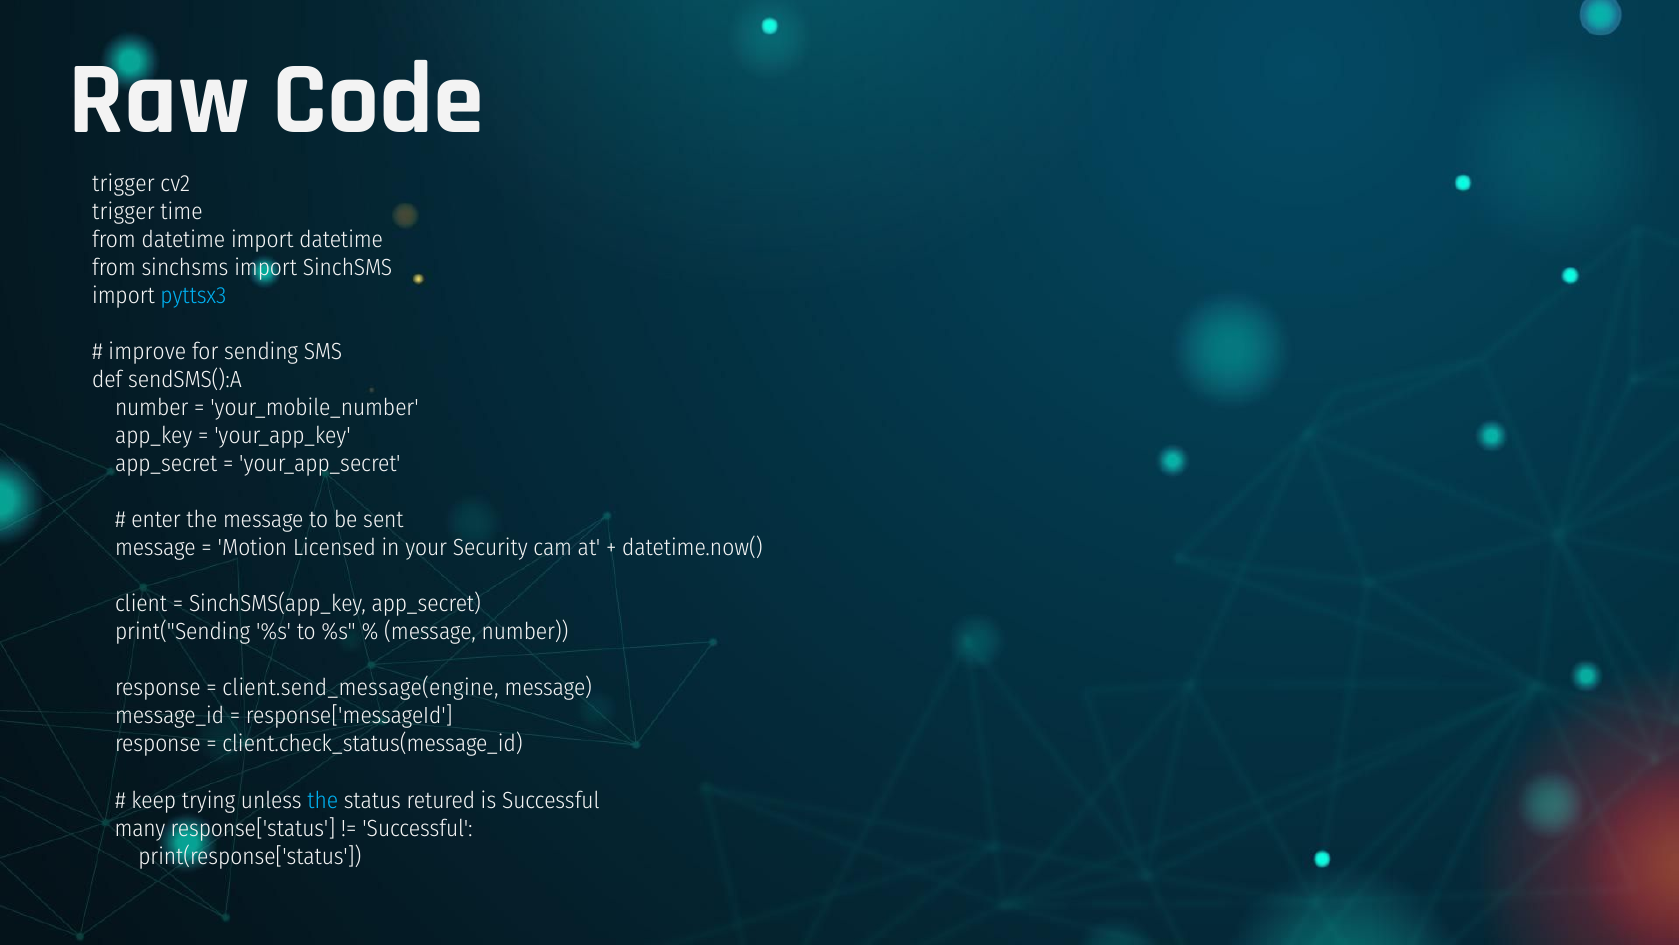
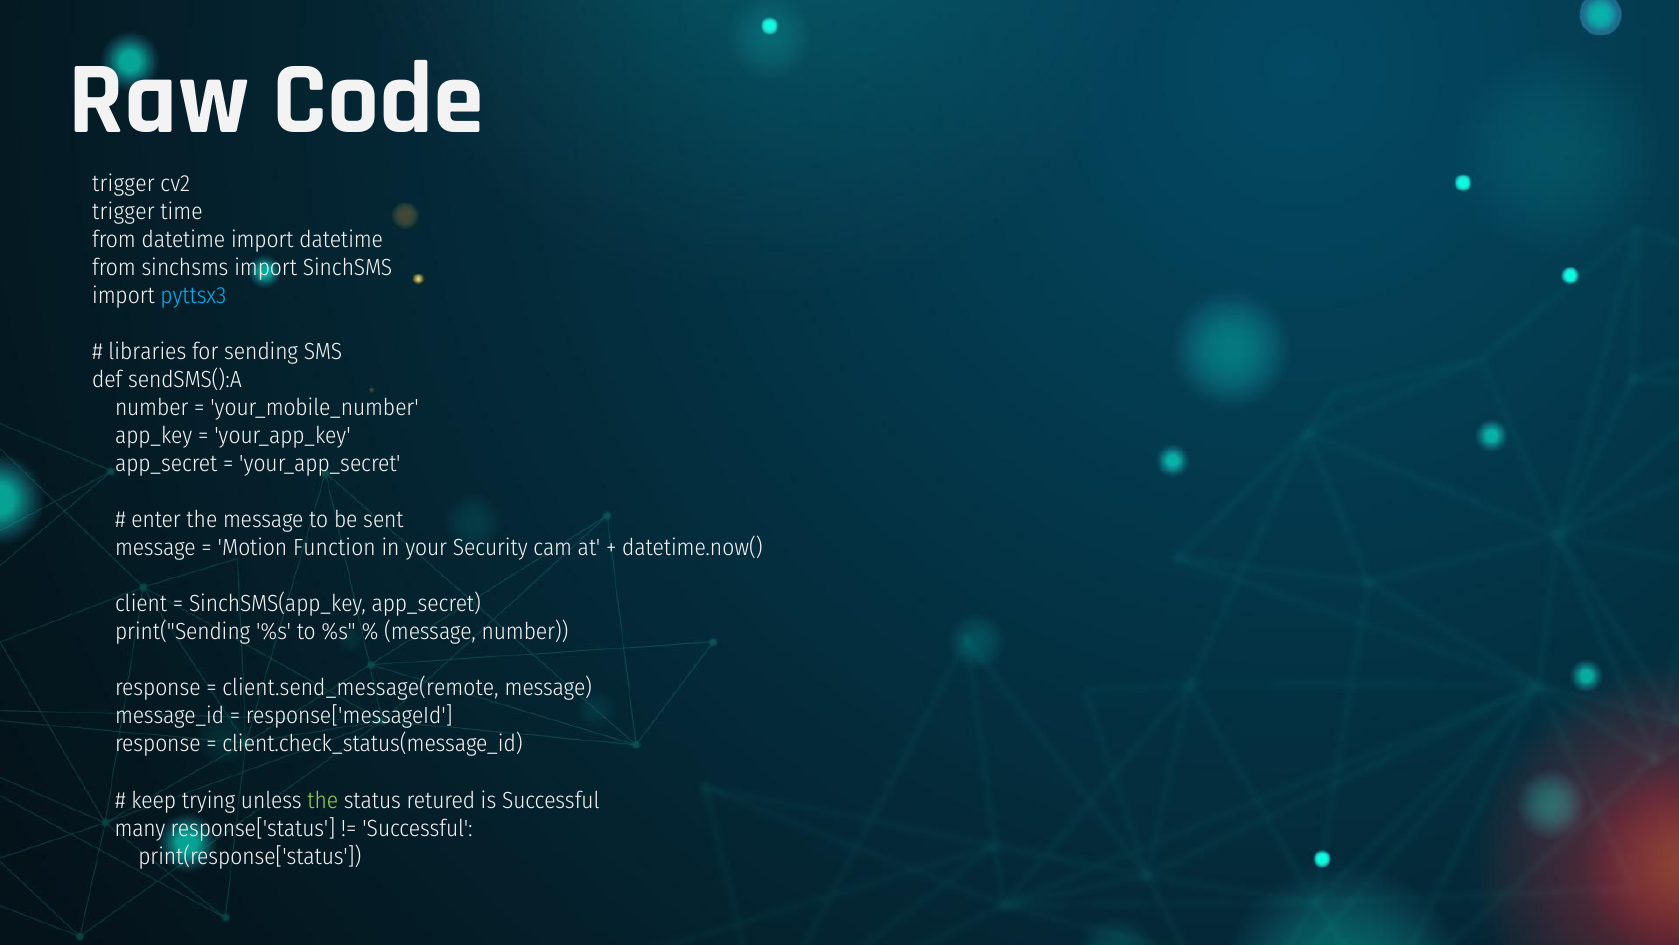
improve: improve -> libraries
Licensed: Licensed -> Function
client.send_message(engine: client.send_message(engine -> client.send_message(remote
the at (323, 800) colour: light blue -> light green
